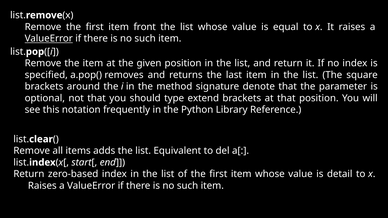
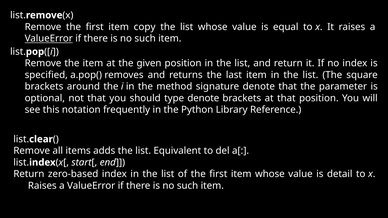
front: front -> copy
type extend: extend -> denote
